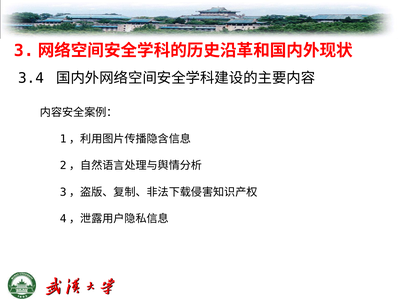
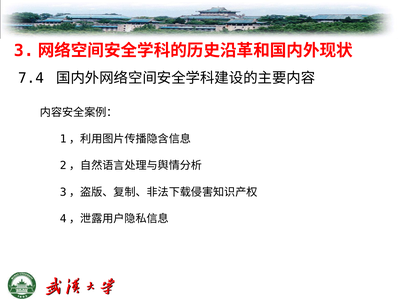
3.4: 3.4 -> 7.4
